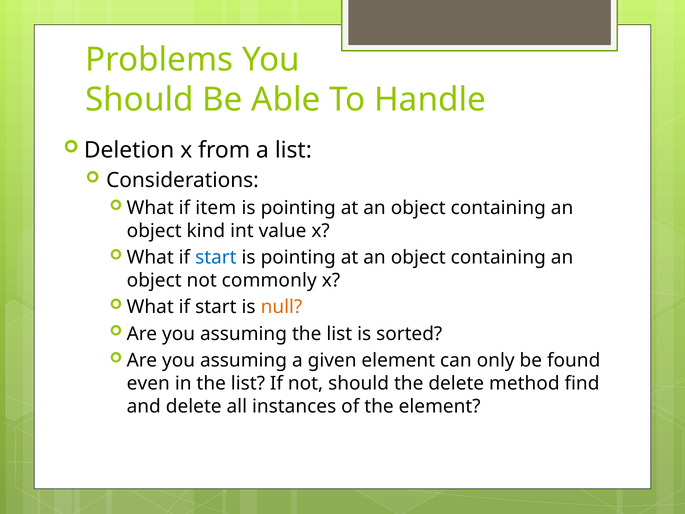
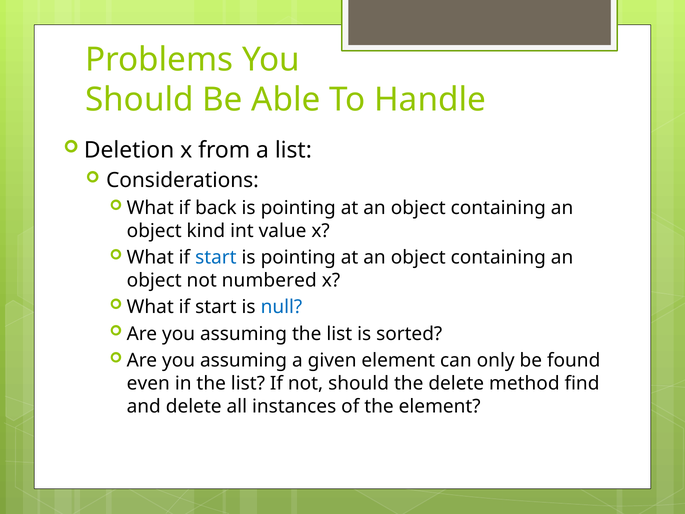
item: item -> back
commonly: commonly -> numbered
null colour: orange -> blue
